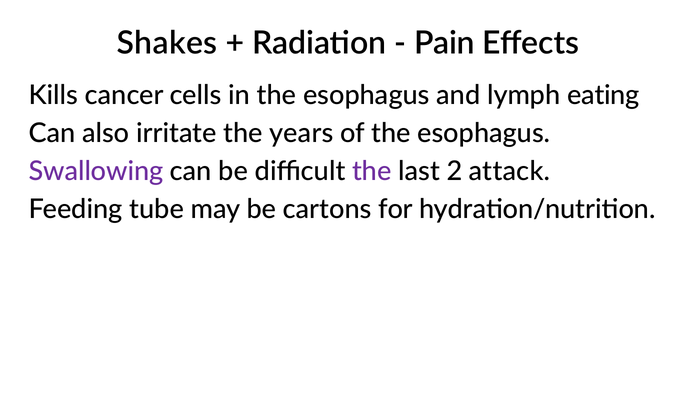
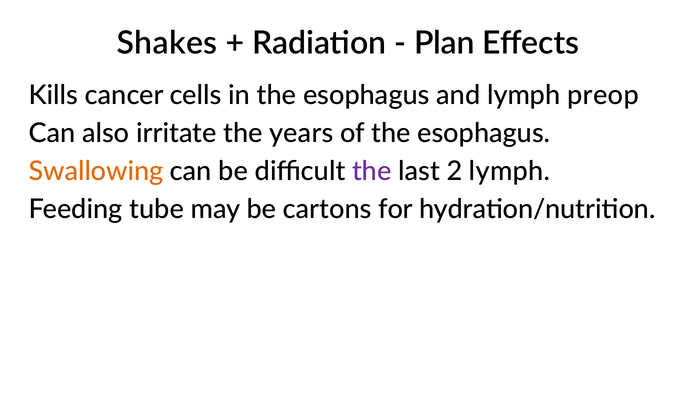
Pain: Pain -> Plan
eating: eating -> preop
Swallowing colour: purple -> orange
2 attack: attack -> lymph
